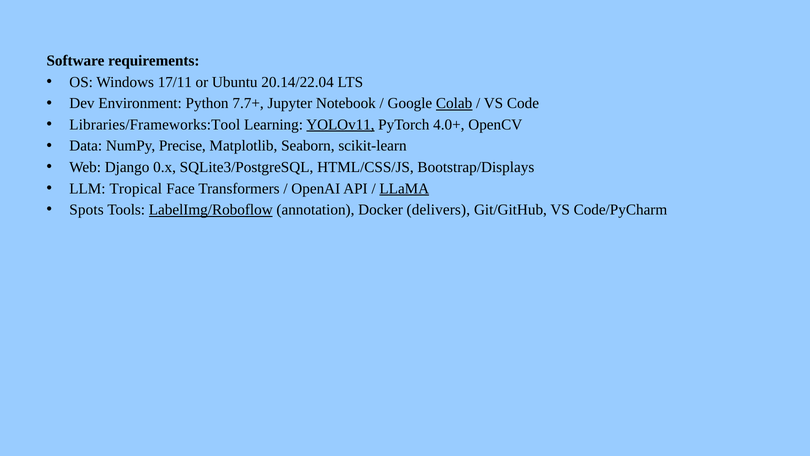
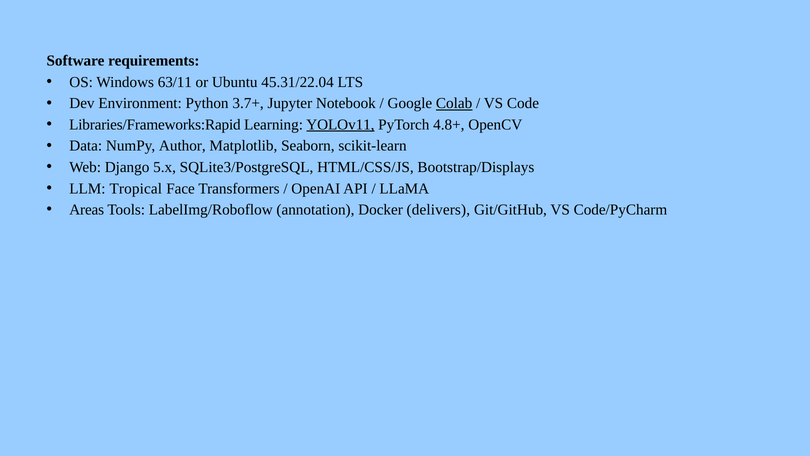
17/11: 17/11 -> 63/11
20.14/22.04: 20.14/22.04 -> 45.31/22.04
7.7+: 7.7+ -> 3.7+
Libraries/Frameworks:Tool: Libraries/Frameworks:Tool -> Libraries/Frameworks:Rapid
4.0+: 4.0+ -> 4.8+
Precise: Precise -> Author
0.x: 0.x -> 5.x
LLaMA underline: present -> none
Spots: Spots -> Areas
LabelImg/Roboflow underline: present -> none
